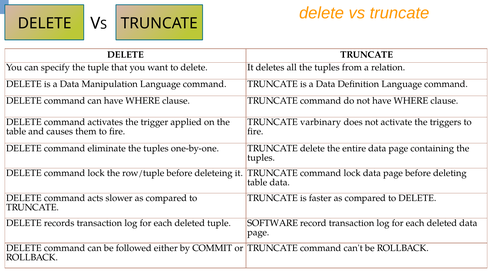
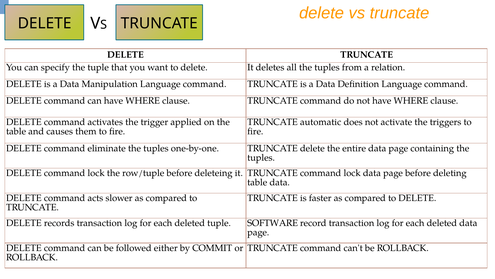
varbinary: varbinary -> automatic
